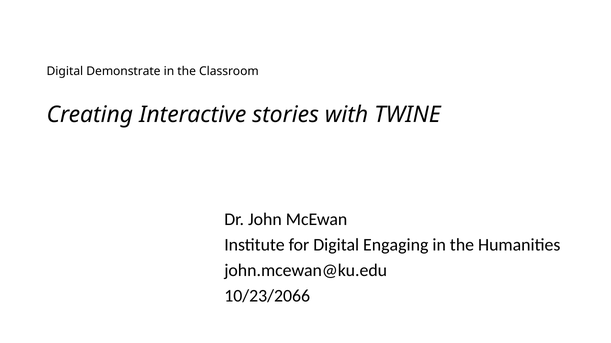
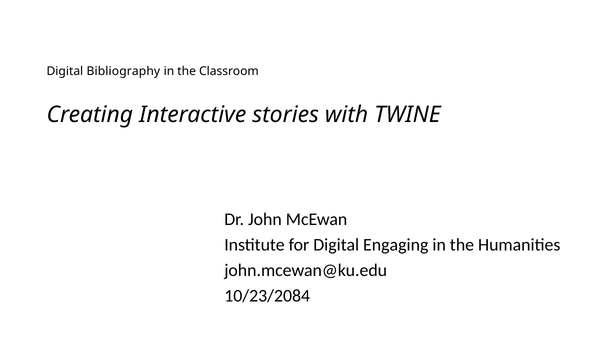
Demonstrate: Demonstrate -> Bibliography
10/23/2066: 10/23/2066 -> 10/23/2084
